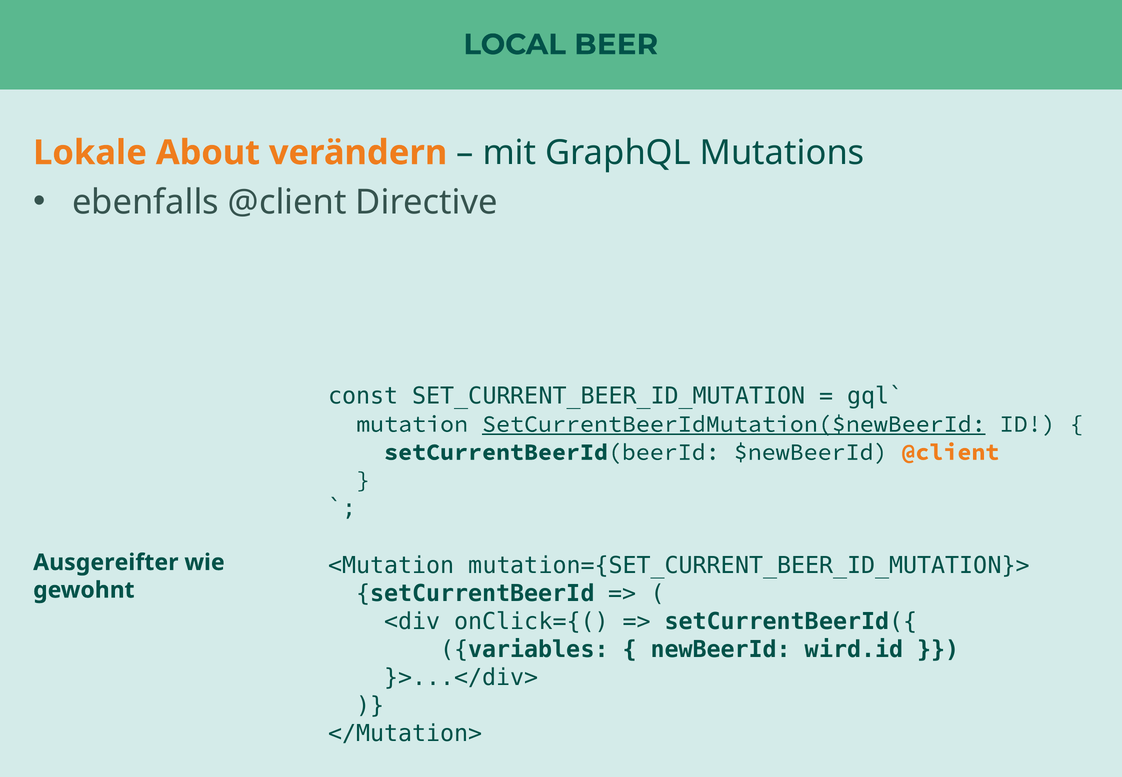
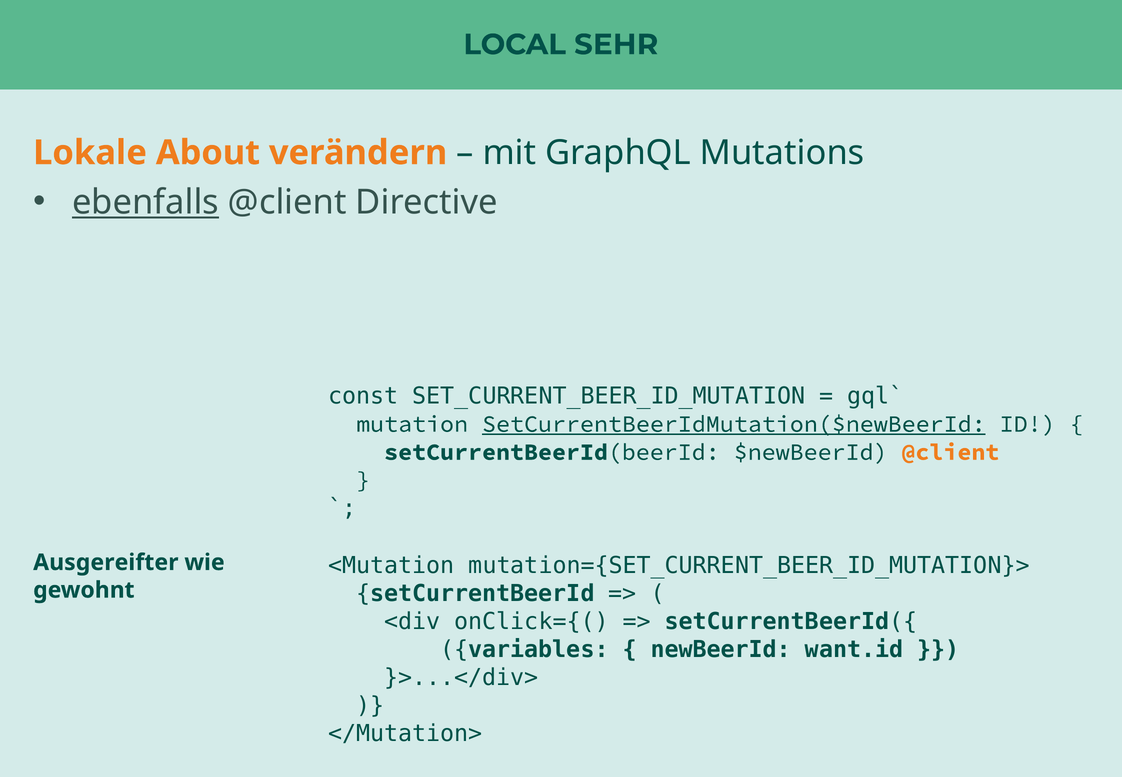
BEER: BEER -> SEHR
ebenfalls underline: none -> present
wird.id: wird.id -> want.id
